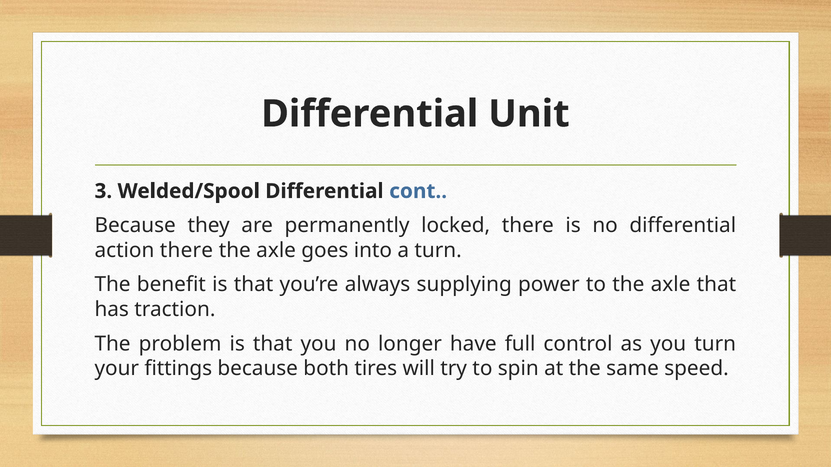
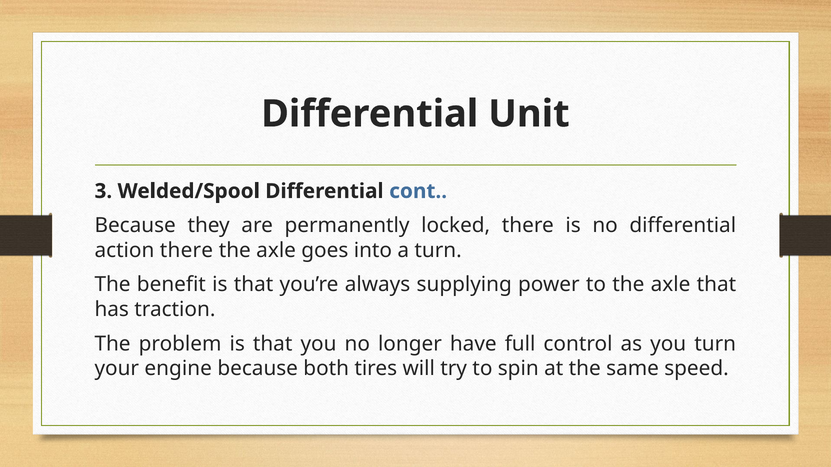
fittings: fittings -> engine
